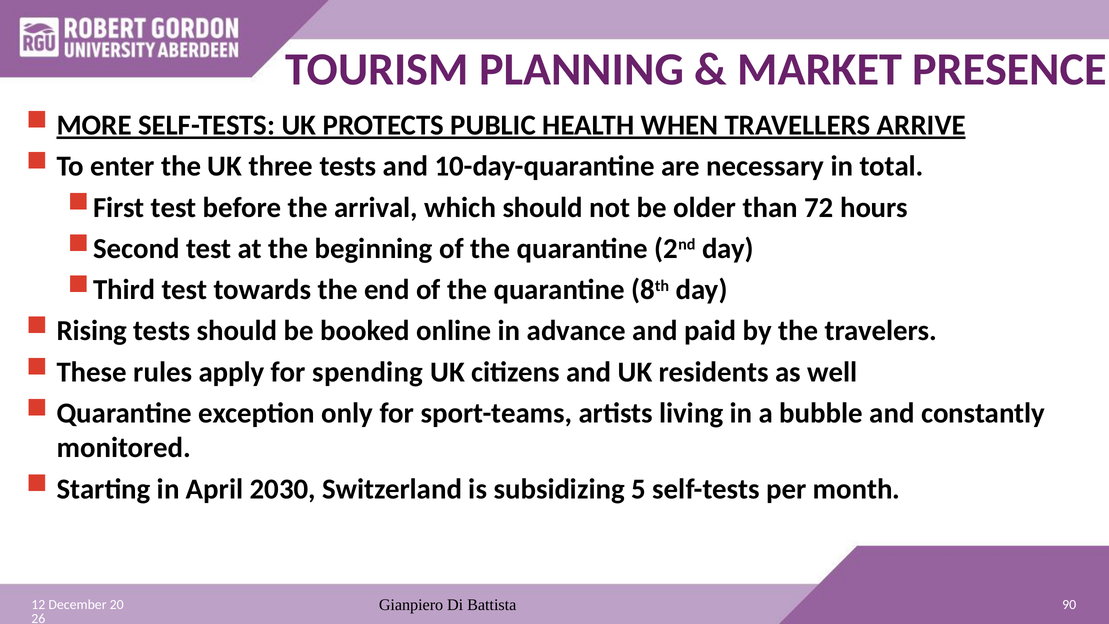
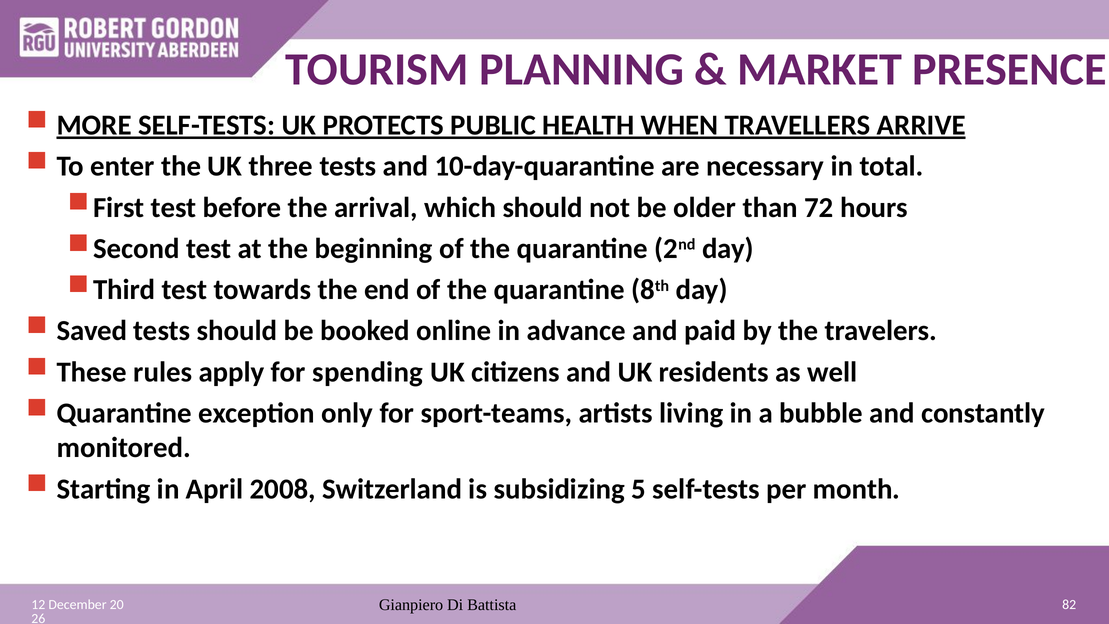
Rising: Rising -> Saved
2030: 2030 -> 2008
90: 90 -> 82
